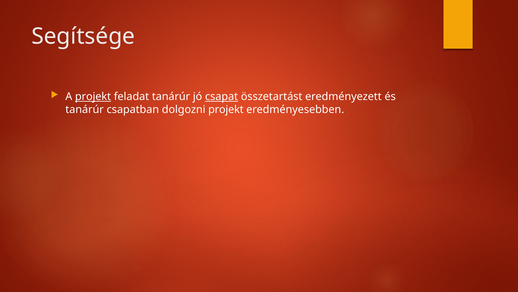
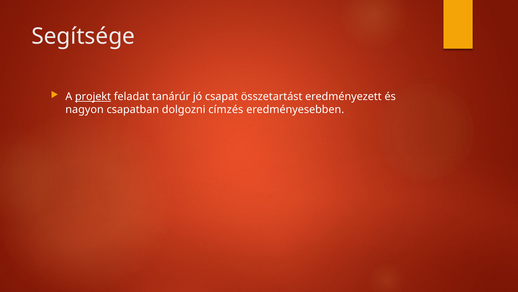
csapat underline: present -> none
tanárúr at (85, 109): tanárúr -> nagyon
dolgozni projekt: projekt -> címzés
